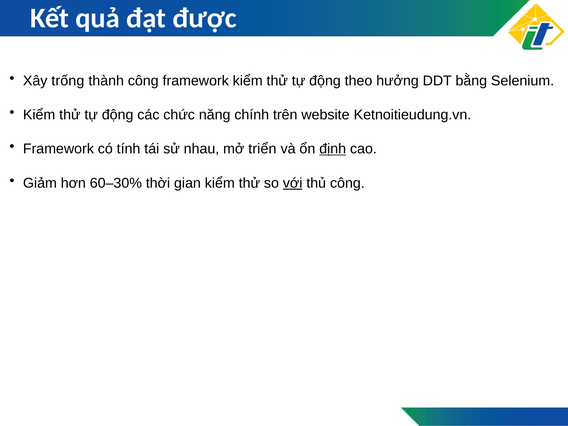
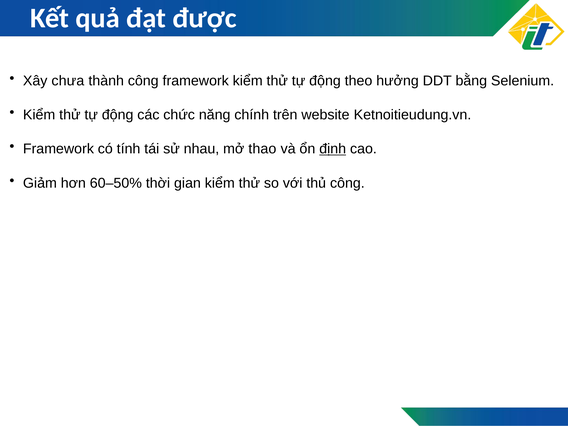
trống: trống -> chưa
triển: triển -> thao
60–30%: 60–30% -> 60–50%
với underline: present -> none
